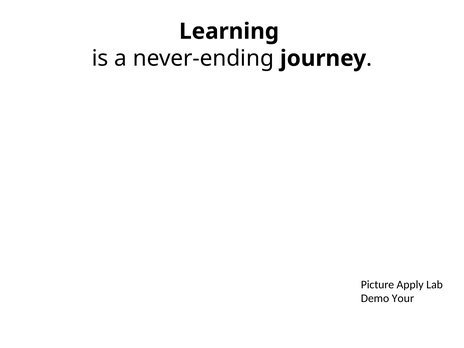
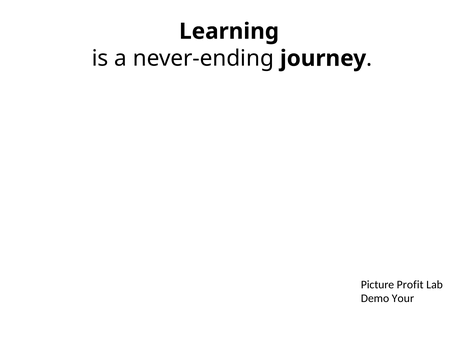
Apply: Apply -> Profit
